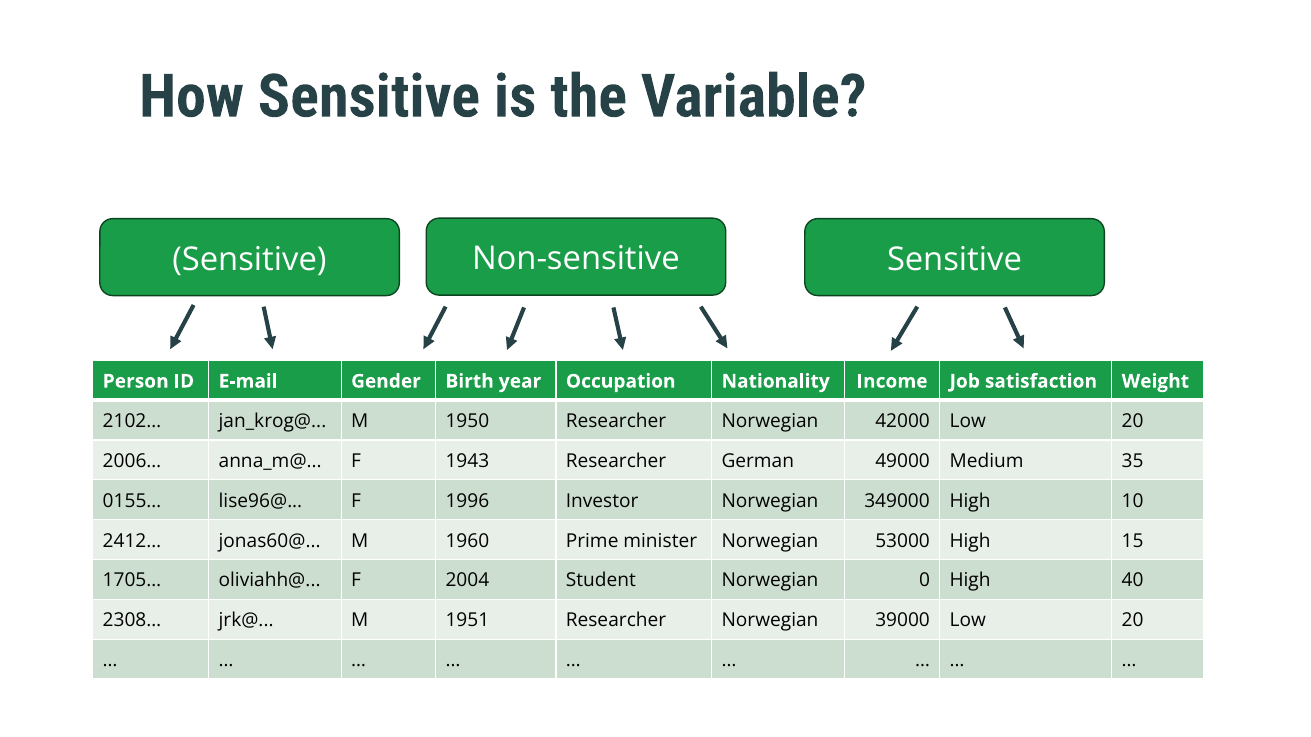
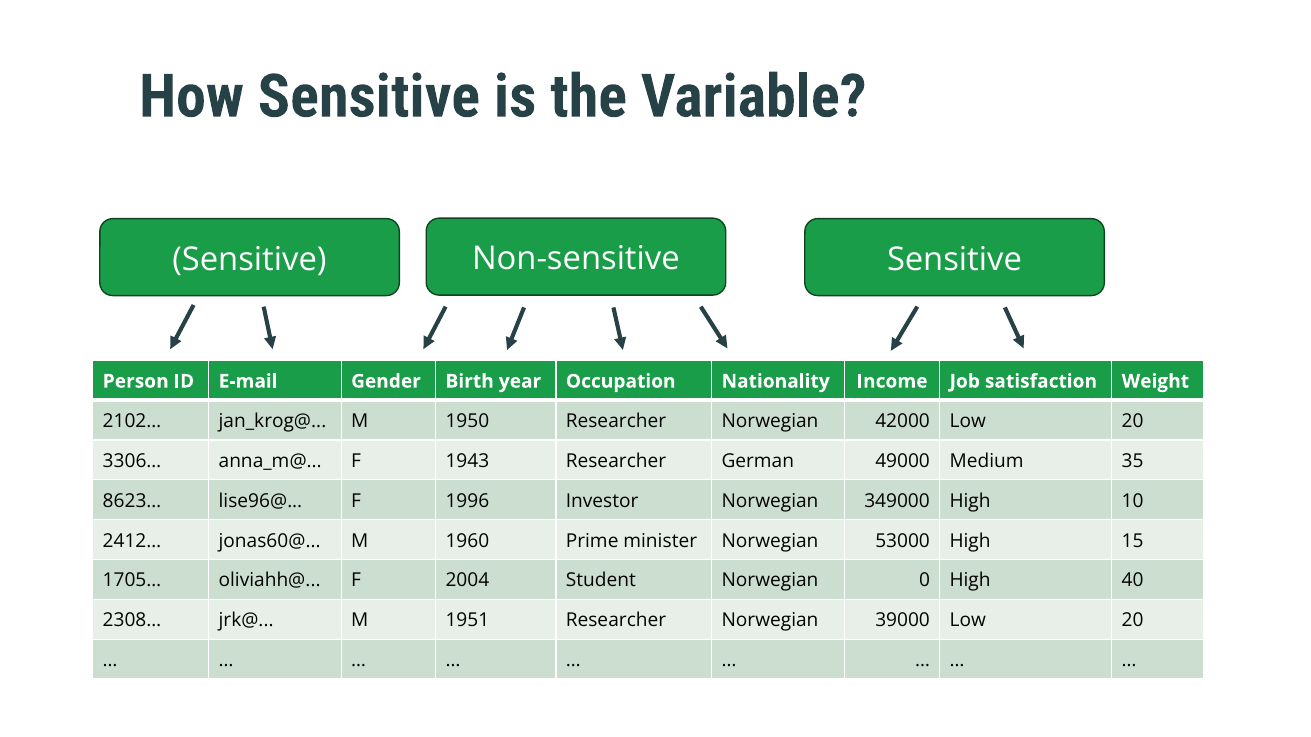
2006…: 2006… -> 3306…
0155…: 0155… -> 8623…
